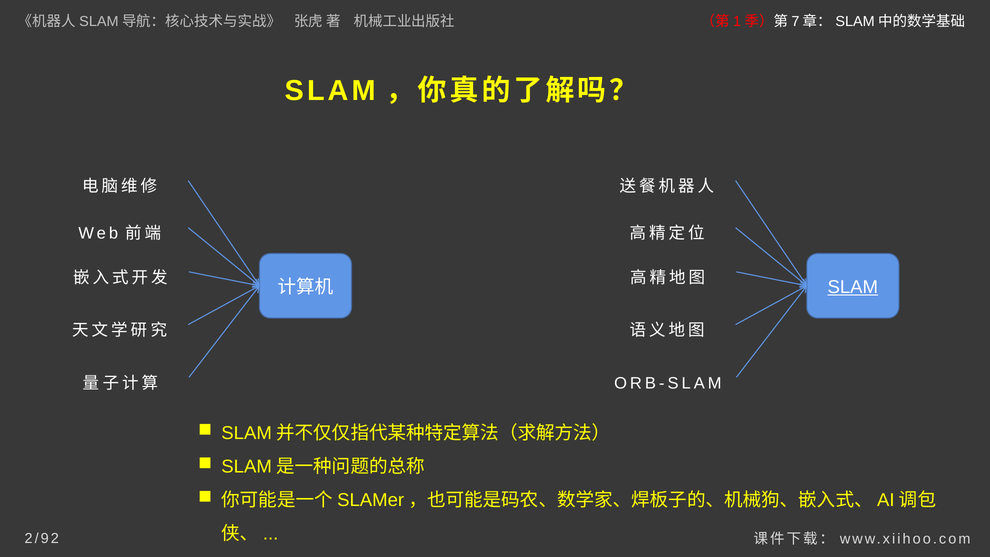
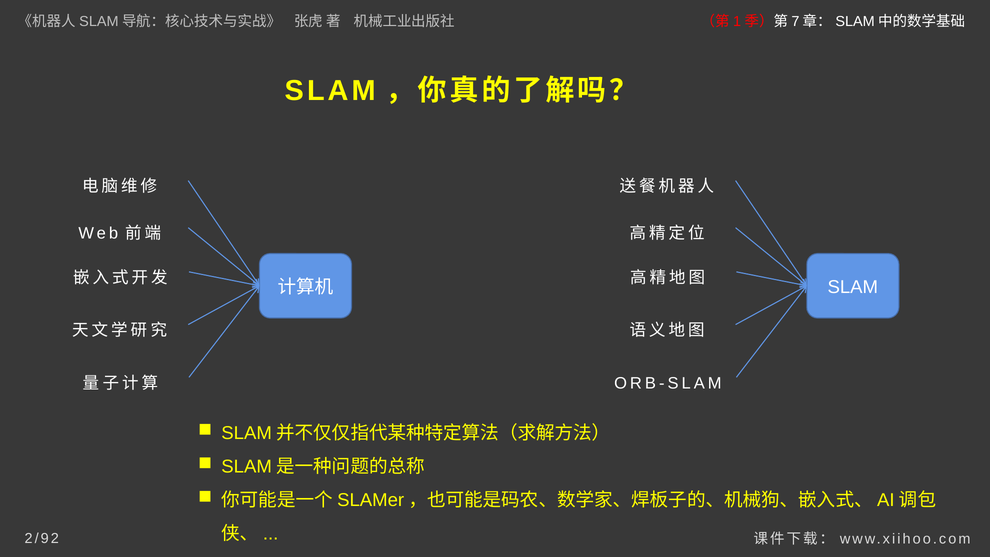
SLAM at (853, 287) underline: present -> none
